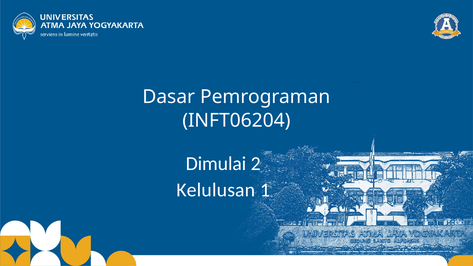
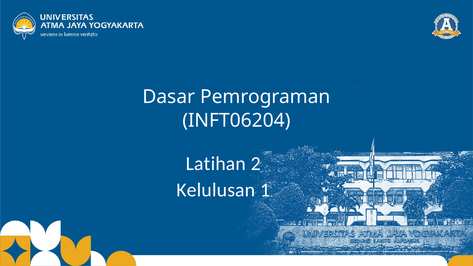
Dimulai: Dimulai -> Latihan
